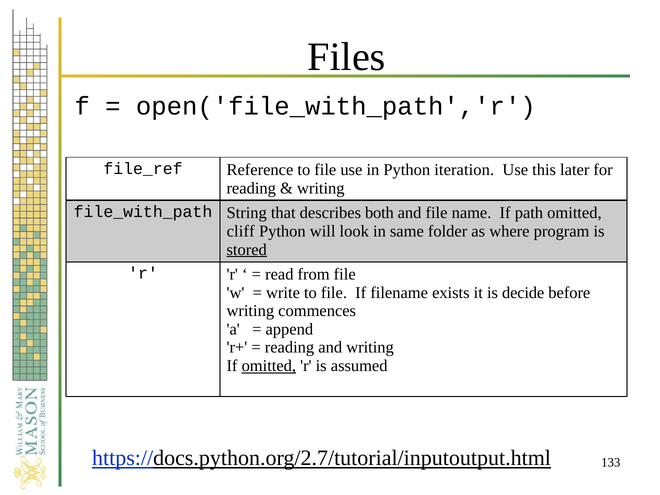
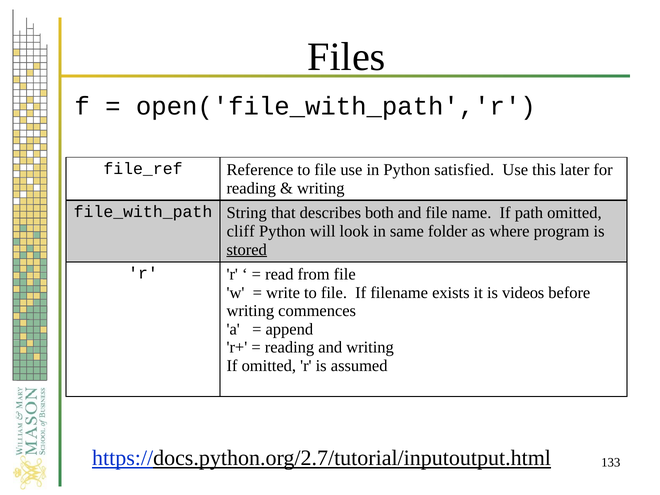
iteration: iteration -> satisfied
decide: decide -> videos
omitted at (269, 366) underline: present -> none
